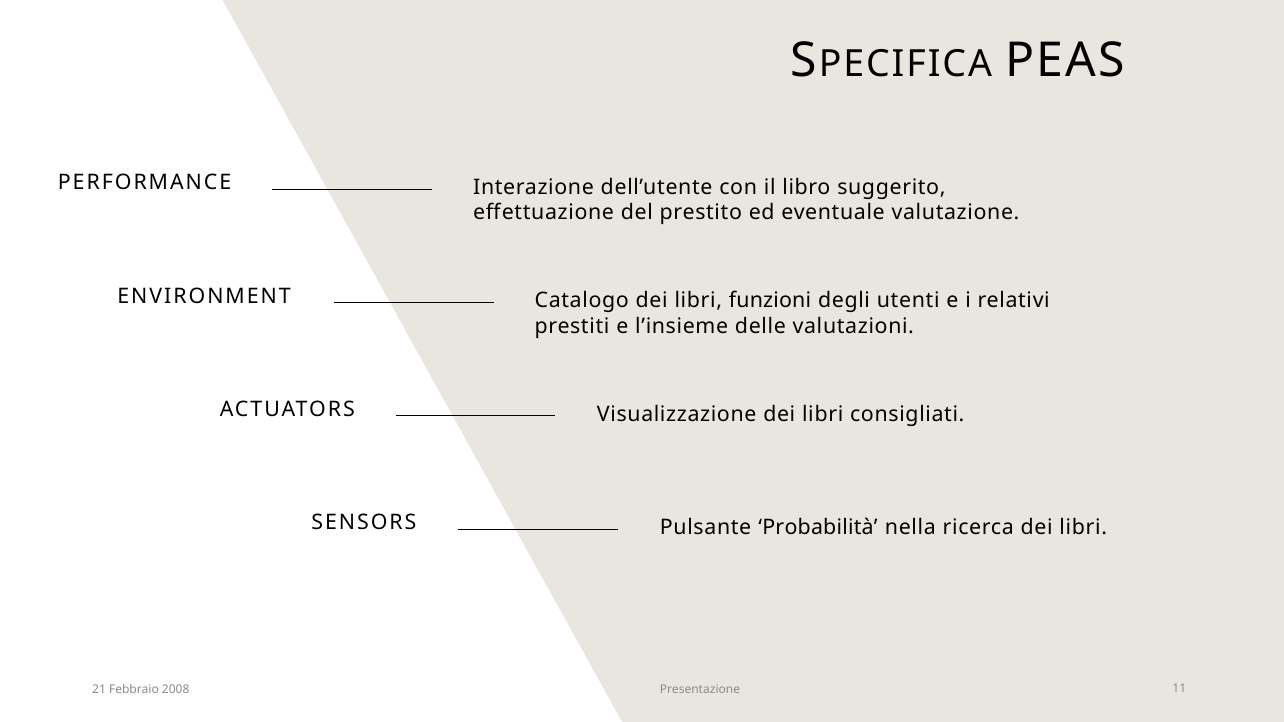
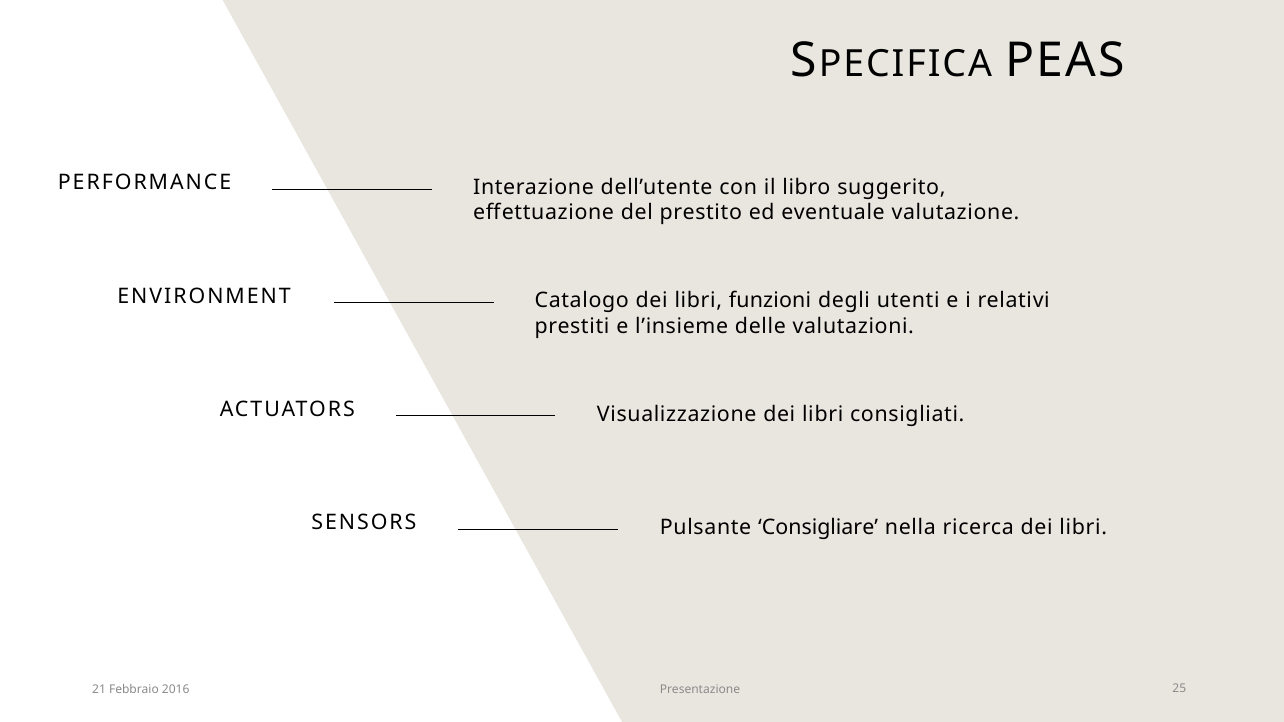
Probabilità: Probabilità -> Consigliare
2008: 2008 -> 2016
11: 11 -> 25
